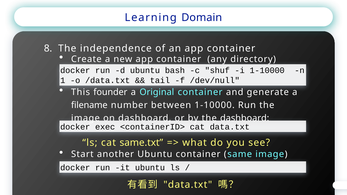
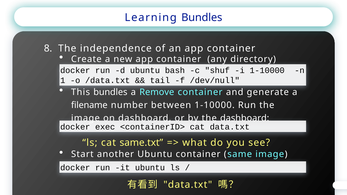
Learning Domain: Domain -> Bundles
This founder: founder -> bundles
Original: Original -> Remove
